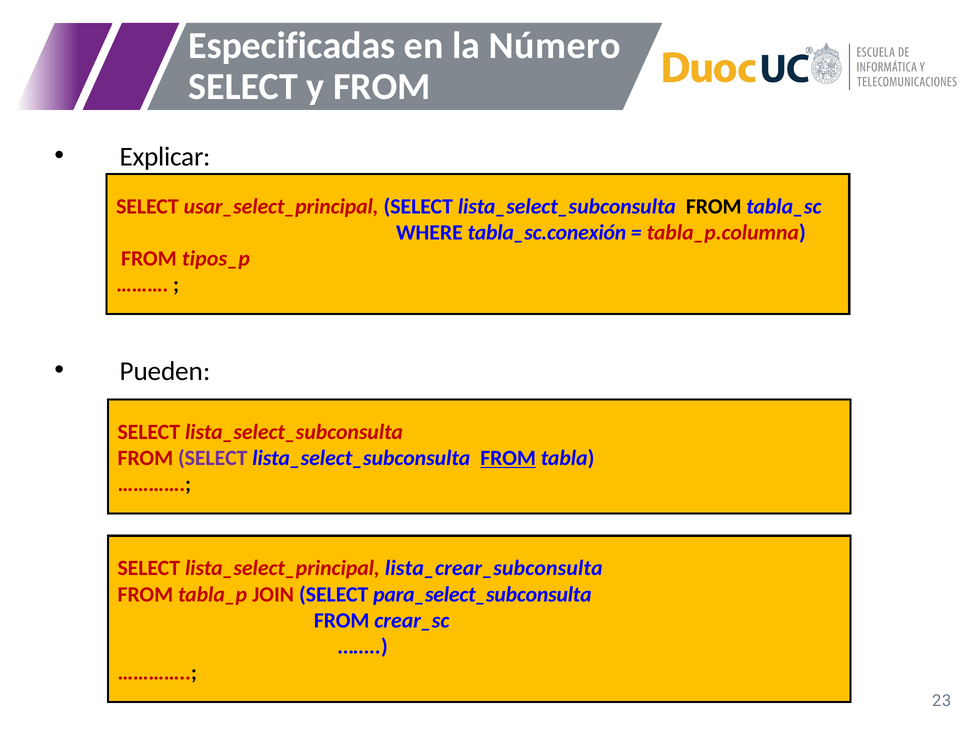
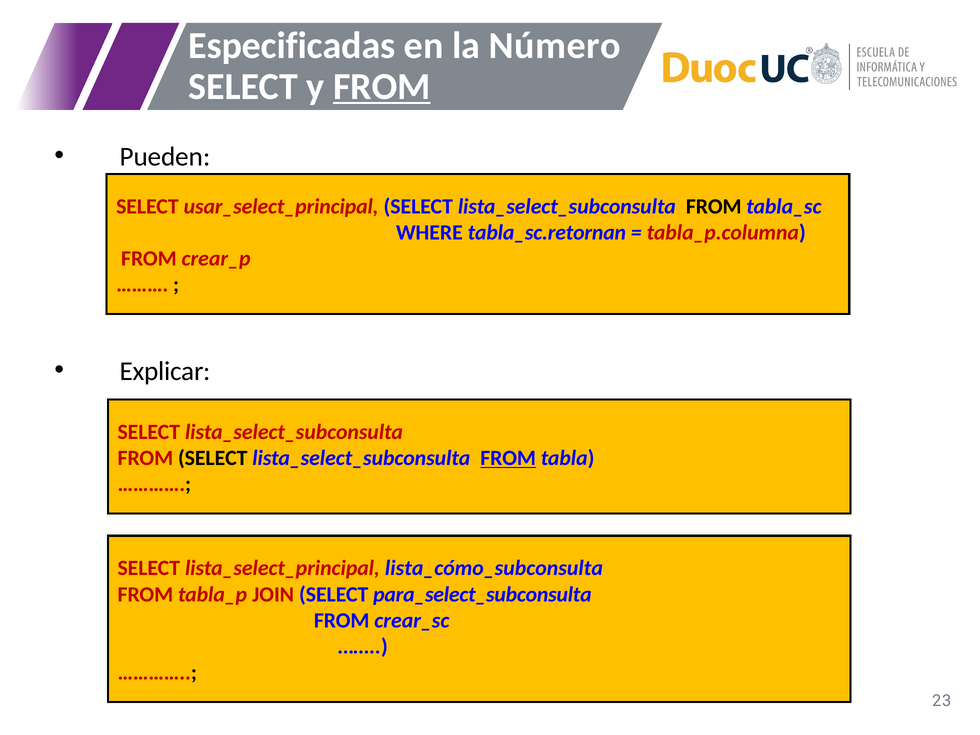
FROM at (382, 87) underline: none -> present
Explicar: Explicar -> Pueden
tabla_sc.conexión: tabla_sc.conexión -> tabla_sc.retornan
tipos_p: tipos_p -> crear_p
Pueden: Pueden -> Explicar
SELECT at (213, 458) colour: purple -> black
lista_crear_subconsulta: lista_crear_subconsulta -> lista_cómo_subconsulta
